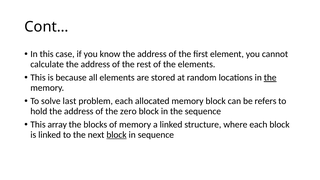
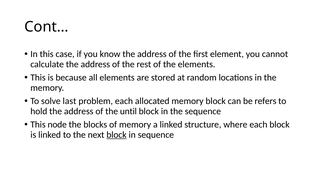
the at (270, 78) underline: present -> none
zero: zero -> until
array: array -> node
